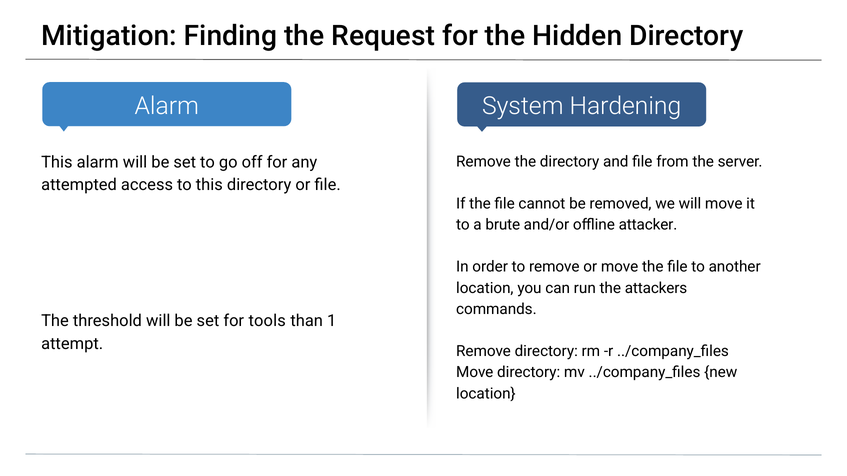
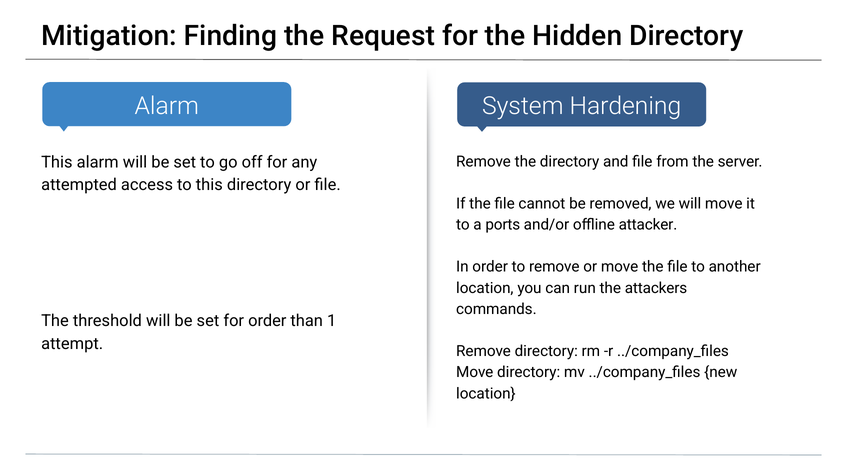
brute: brute -> ports
for tools: tools -> order
